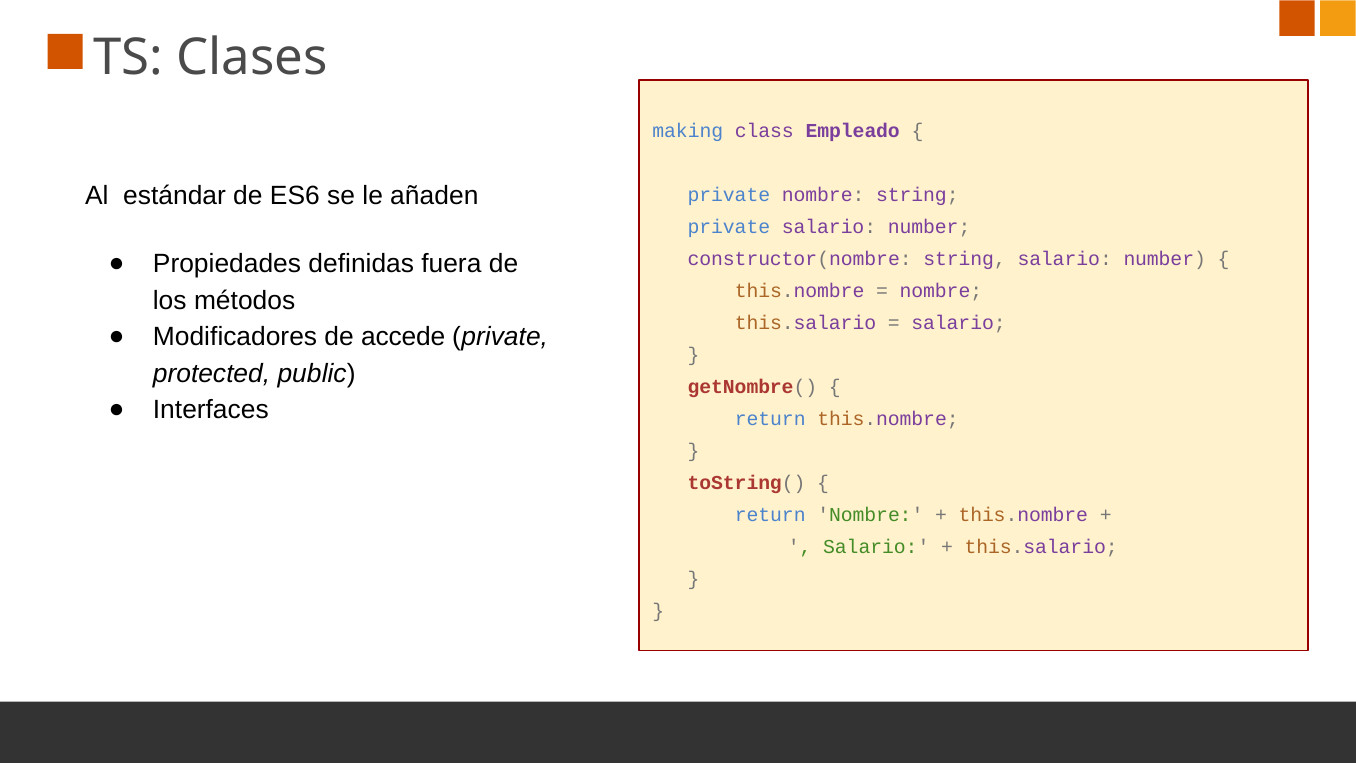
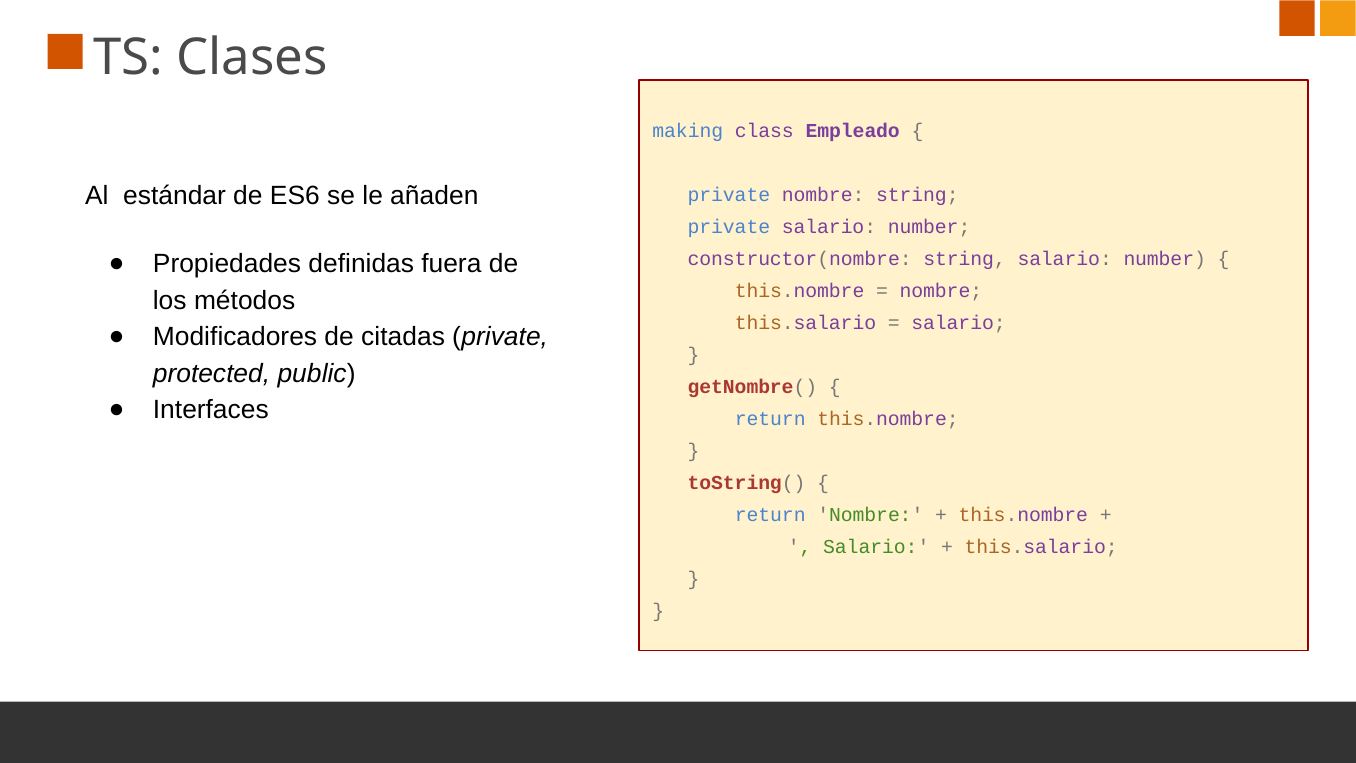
accede: accede -> citadas
